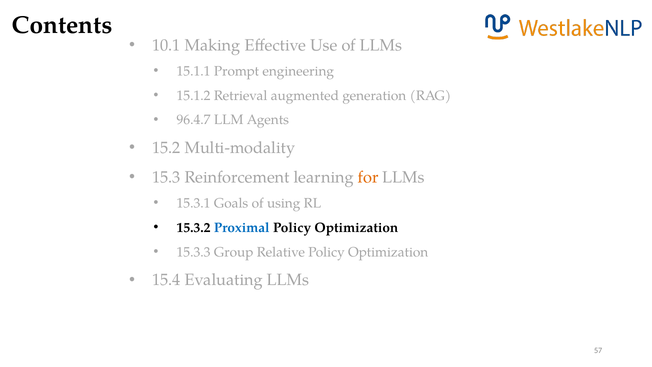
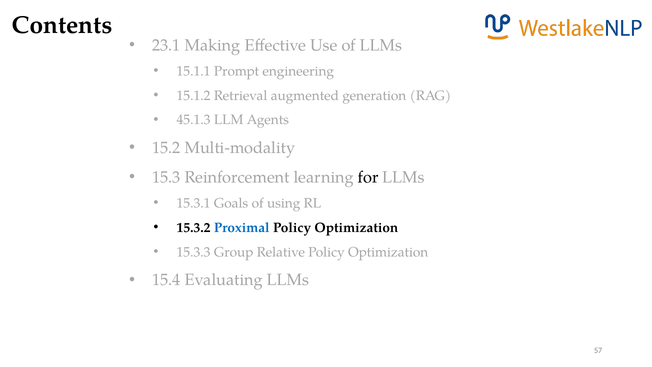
10.1: 10.1 -> 23.1
96.4.7: 96.4.7 -> 45.1.3
for colour: orange -> black
